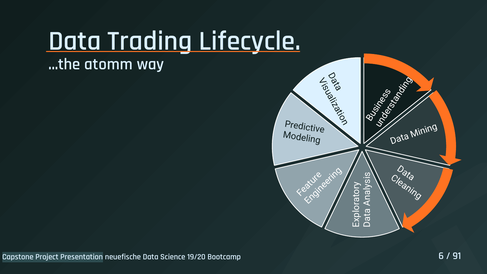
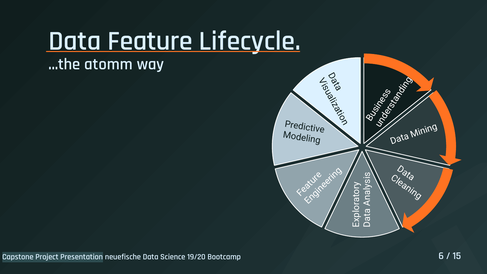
Trading: Trading -> Feature
91: 91 -> 15
